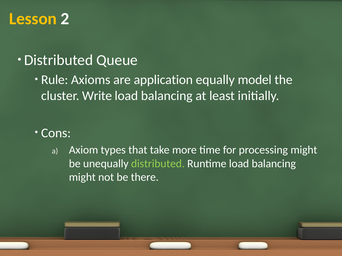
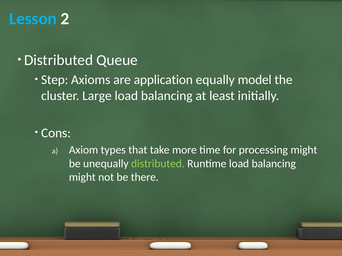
Lesson colour: yellow -> light blue
Rule: Rule -> Step
Write: Write -> Large
